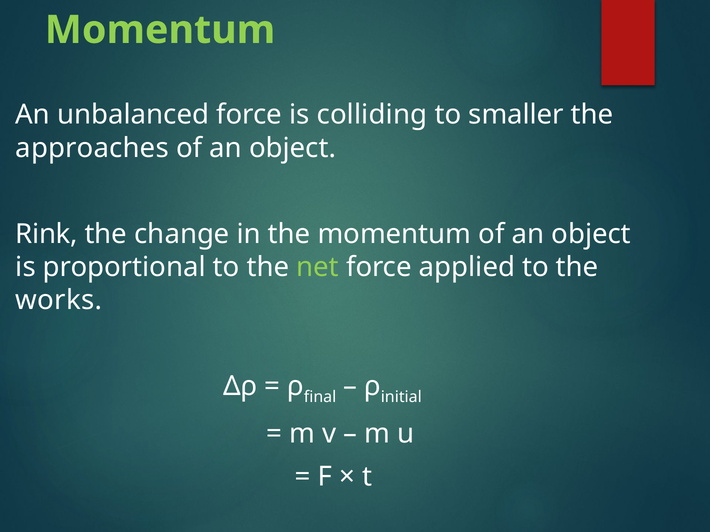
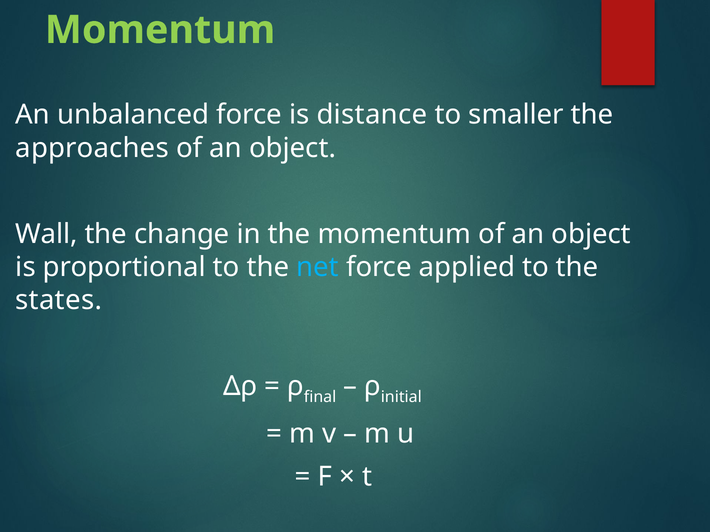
colliding: colliding -> distance
Rink: Rink -> Wall
net colour: light green -> light blue
works: works -> states
